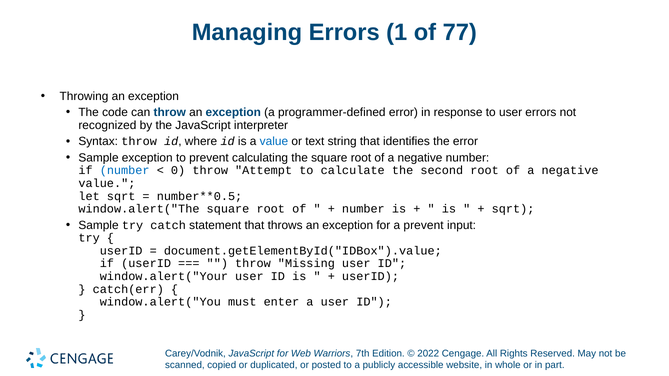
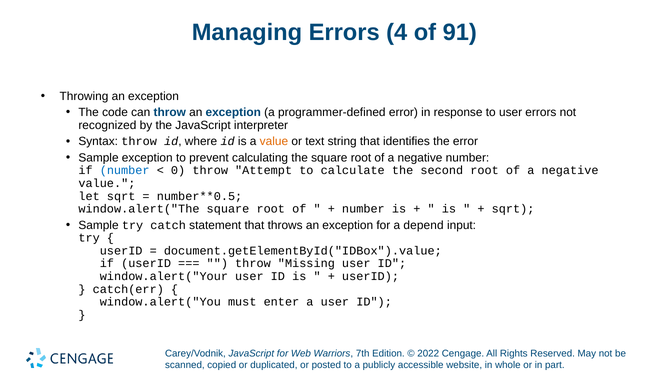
1: 1 -> 4
77: 77 -> 91
value at (274, 142) colour: blue -> orange
a prevent: prevent -> depend
